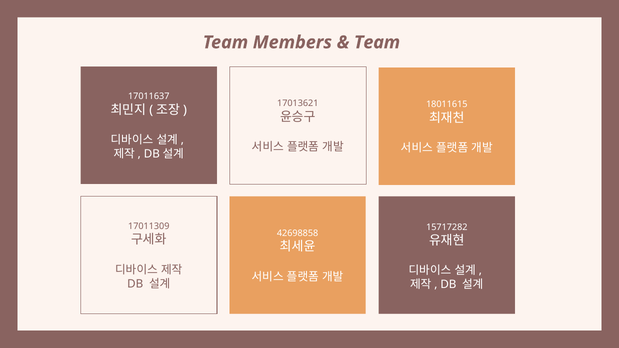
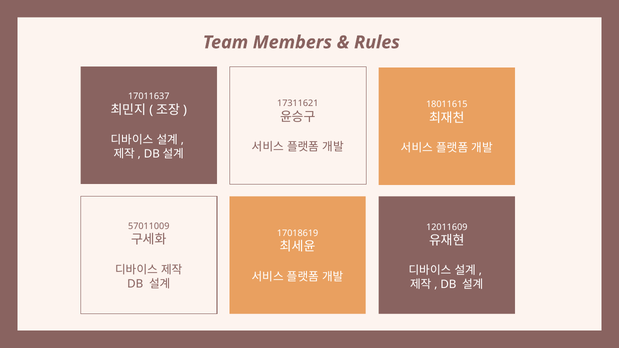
Team at (377, 42): Team -> Rules
17013621: 17013621 -> 17311621
17011309: 17011309 -> 57011009
15717282: 15717282 -> 12011609
42698858: 42698858 -> 17018619
